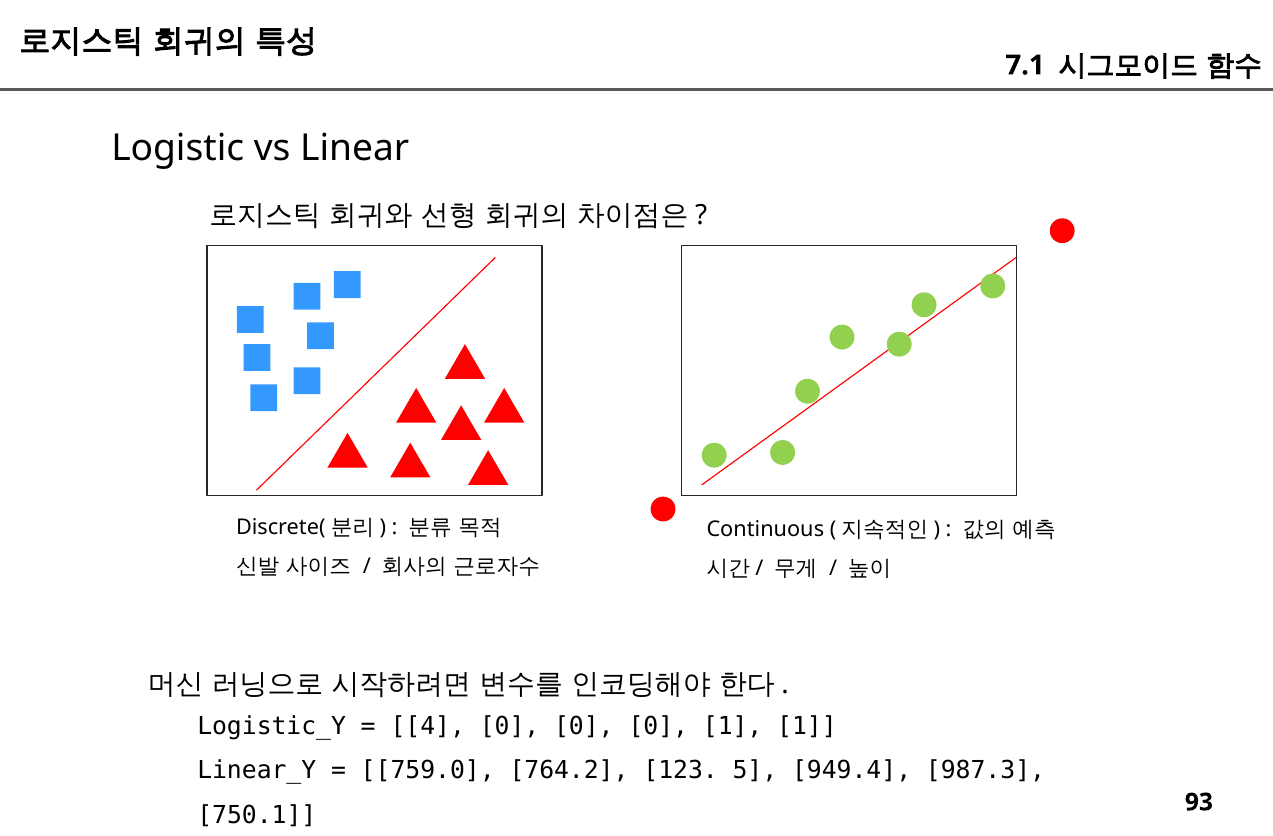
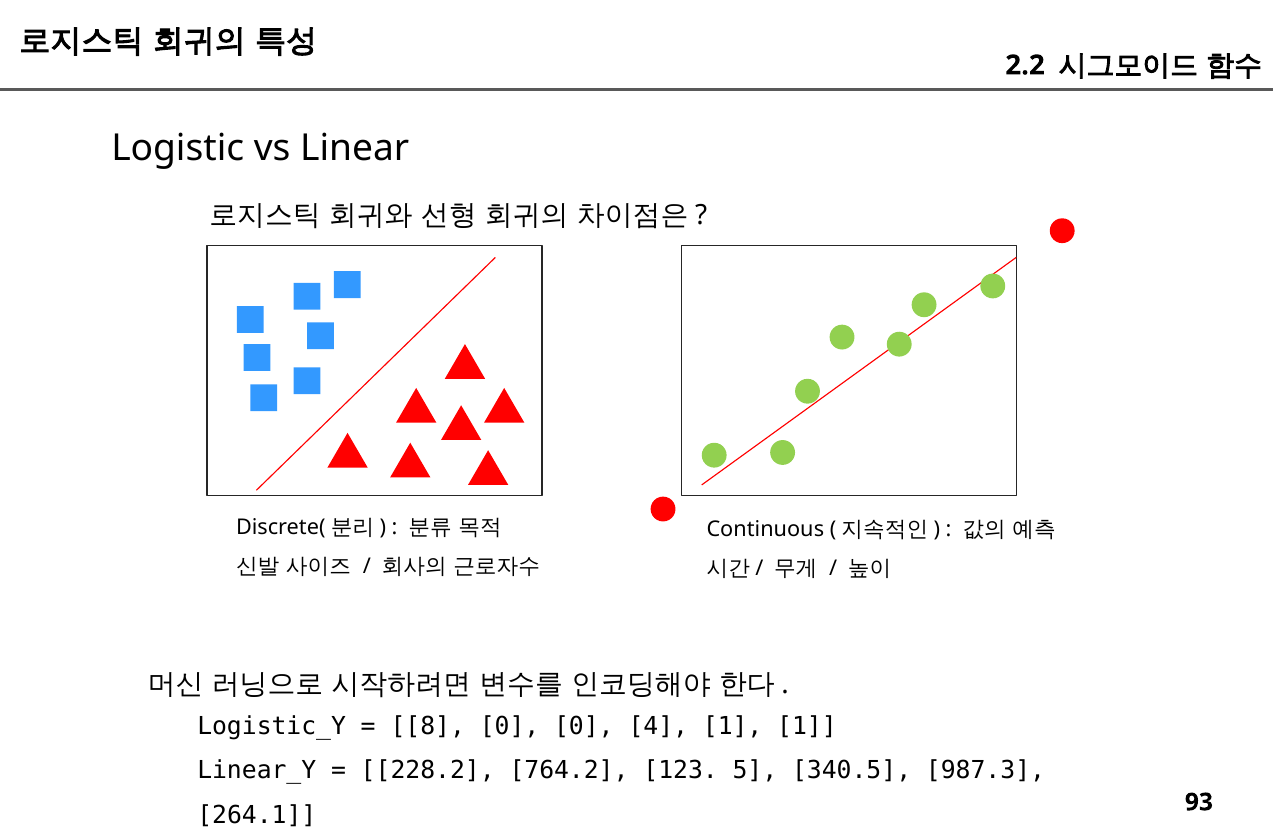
7.1: 7.1 -> 2.2
4: 4 -> 8
0 0 0: 0 -> 4
759.0: 759.0 -> 228.2
949.4: 949.4 -> 340.5
750.1: 750.1 -> 264.1
